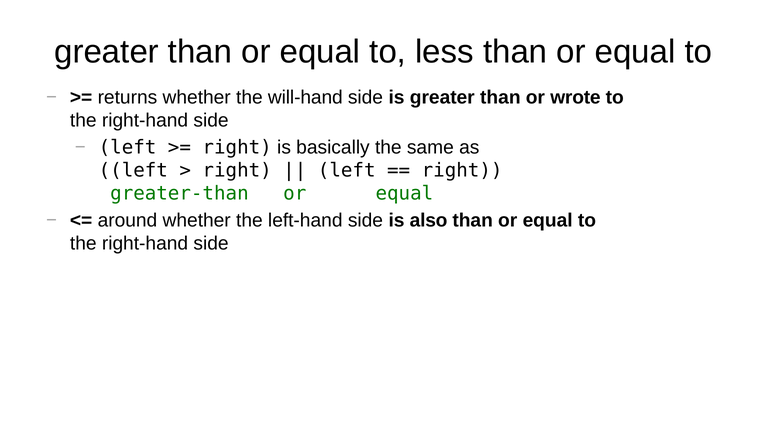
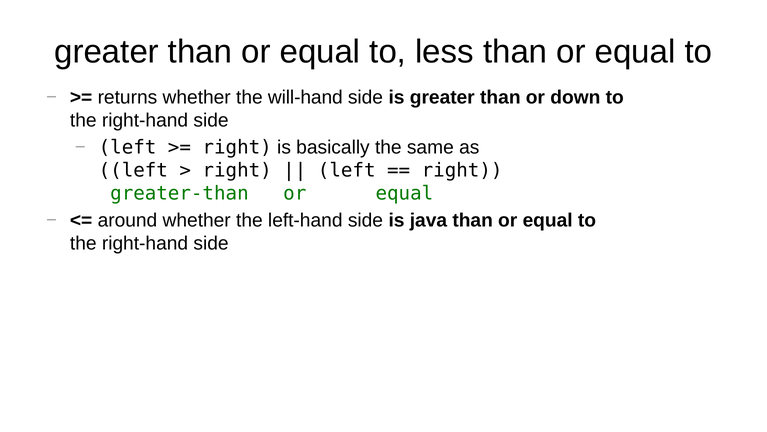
wrote: wrote -> down
also: also -> java
